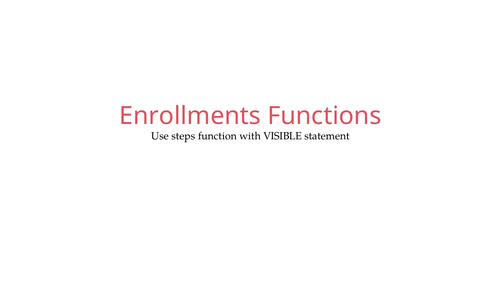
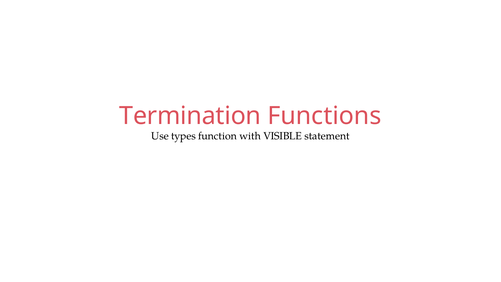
Enrollments: Enrollments -> Termination
steps: steps -> types
